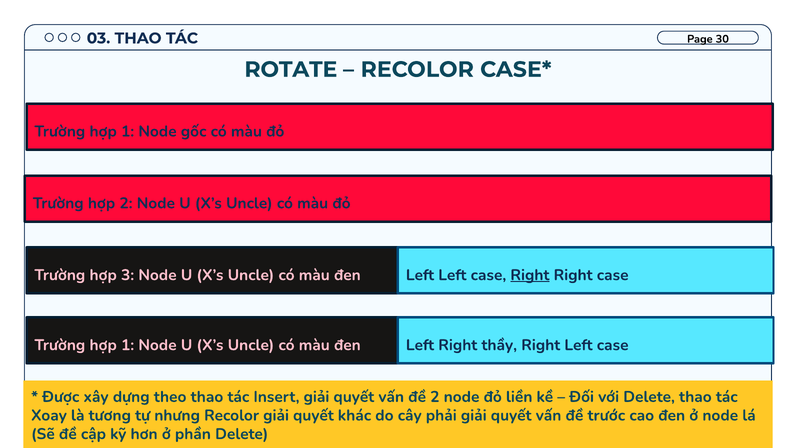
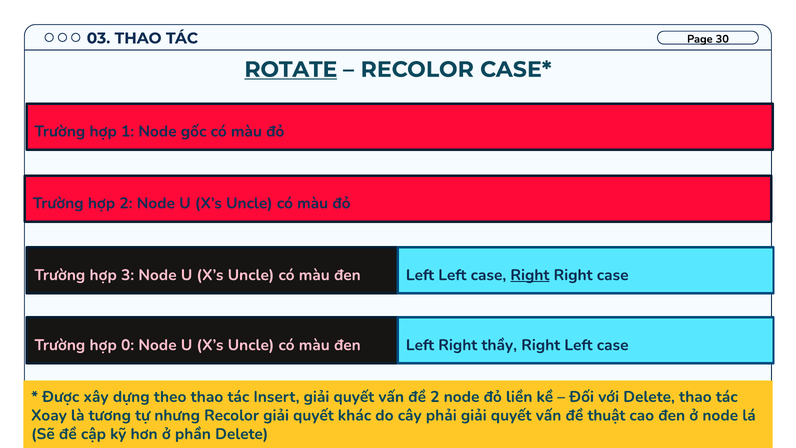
ROTATE underline: none -> present
1 at (128, 345): 1 -> 0
trước: trước -> thuật
